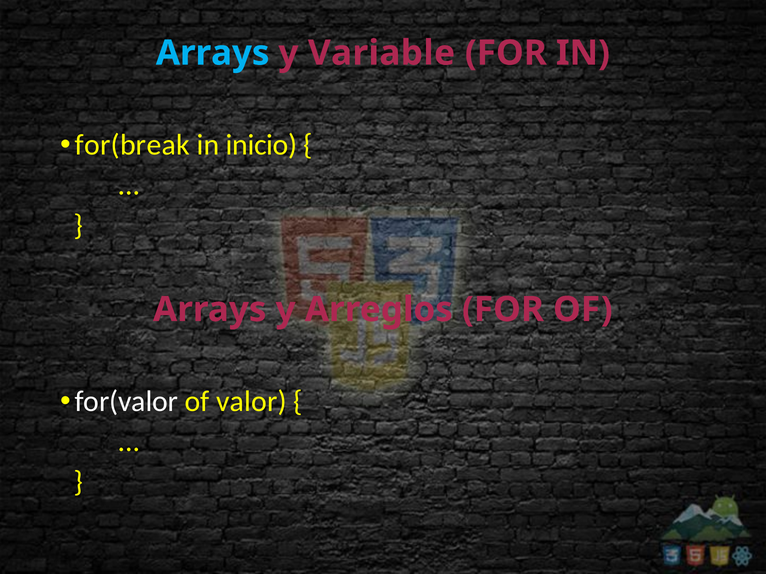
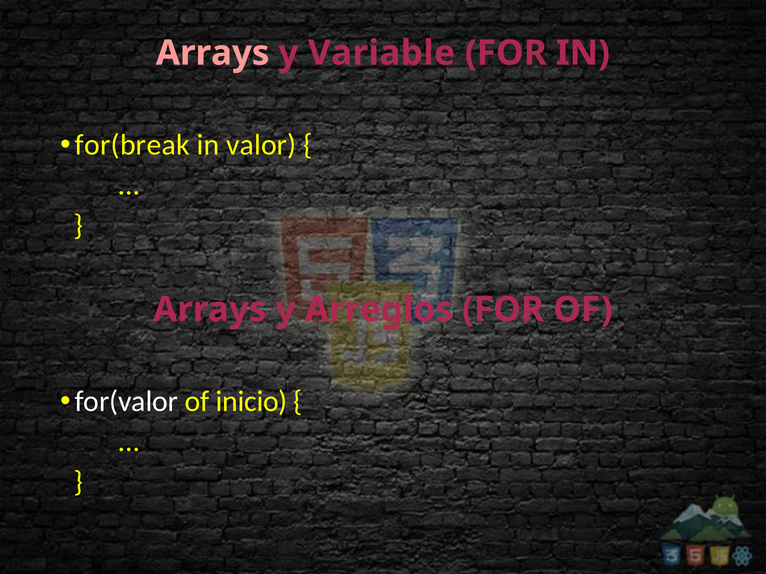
Arrays at (213, 53) colour: light blue -> pink
inicio: inicio -> valor
valor: valor -> inicio
